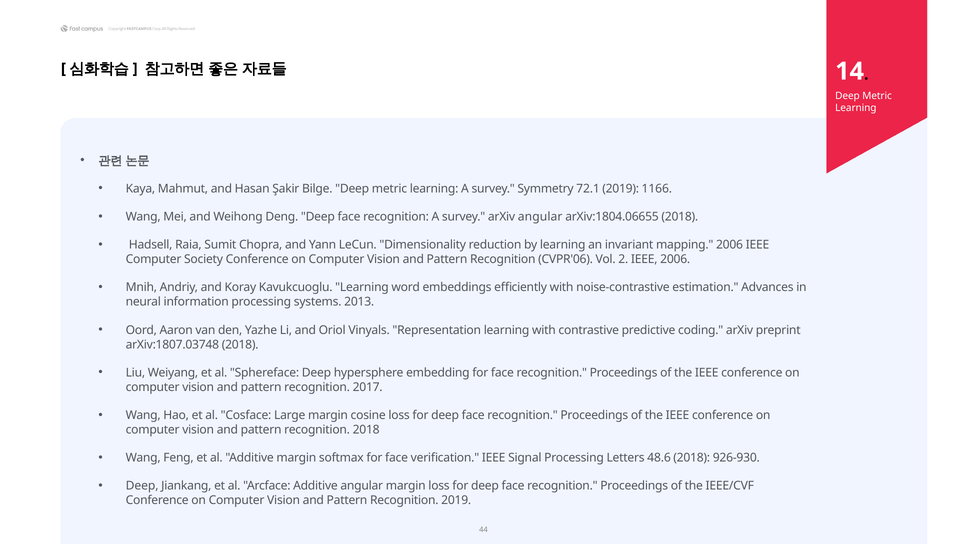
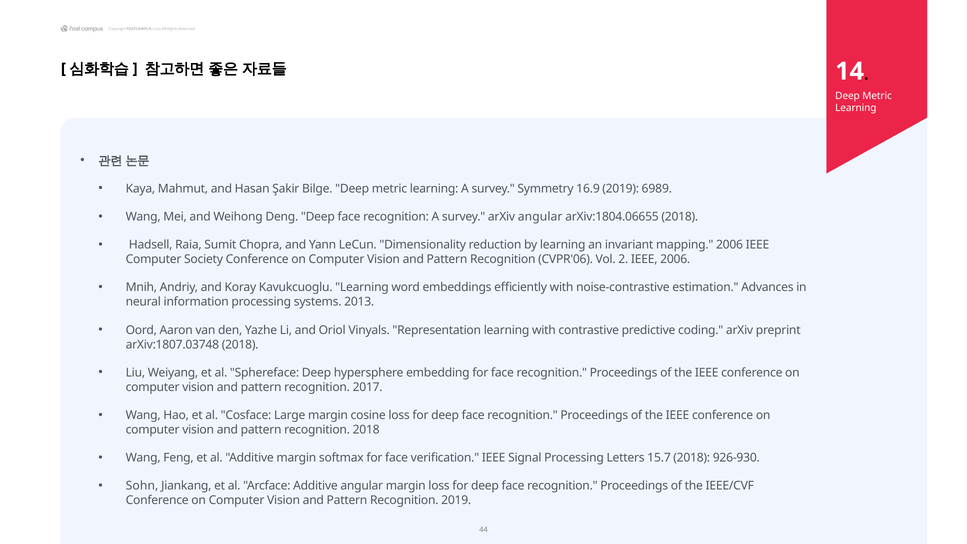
72.1: 72.1 -> 16.9
1166: 1166 -> 6989
48.6: 48.6 -> 15.7
Deep at (142, 486): Deep -> Sohn
